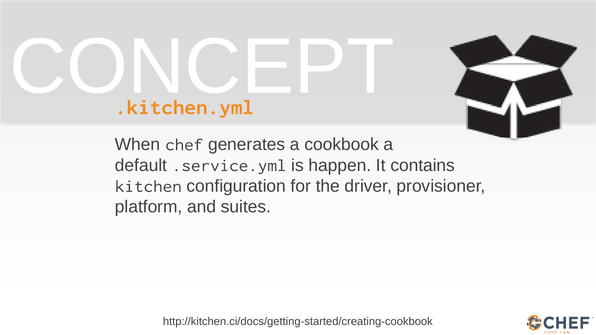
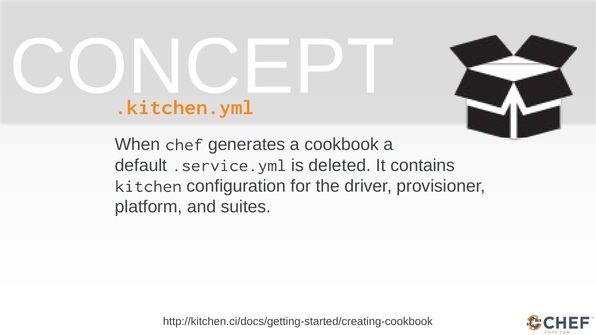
happen: happen -> deleted
